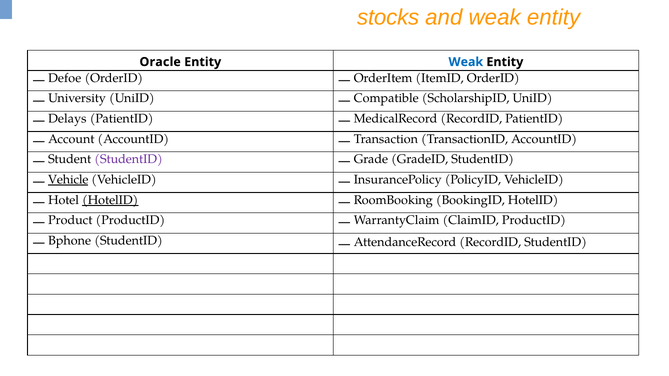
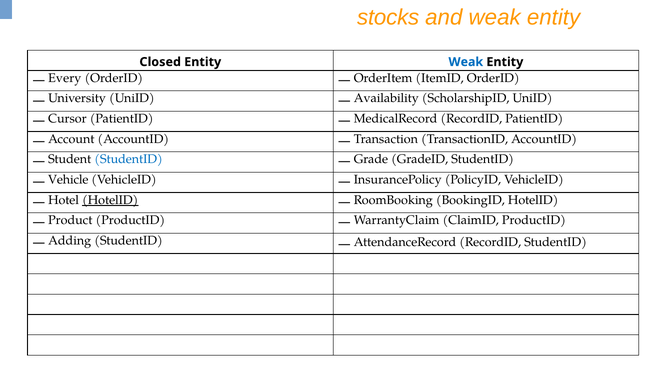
Oracle: Oracle -> Closed
Defoe: Defoe -> Every
Compatible: Compatible -> Availability
Delays: Delays -> Cursor
StudentID at (129, 159) colour: purple -> blue
Vehicle underline: present -> none
Bphone: Bphone -> Adding
